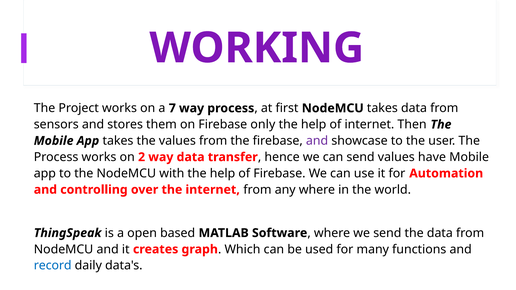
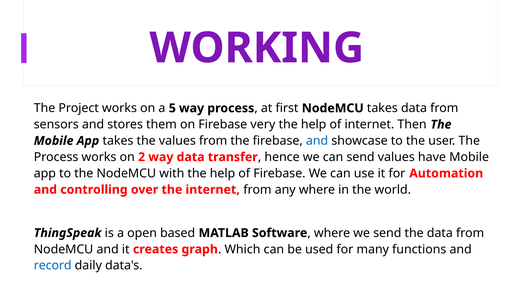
7: 7 -> 5
only: only -> very
and at (317, 141) colour: purple -> blue
